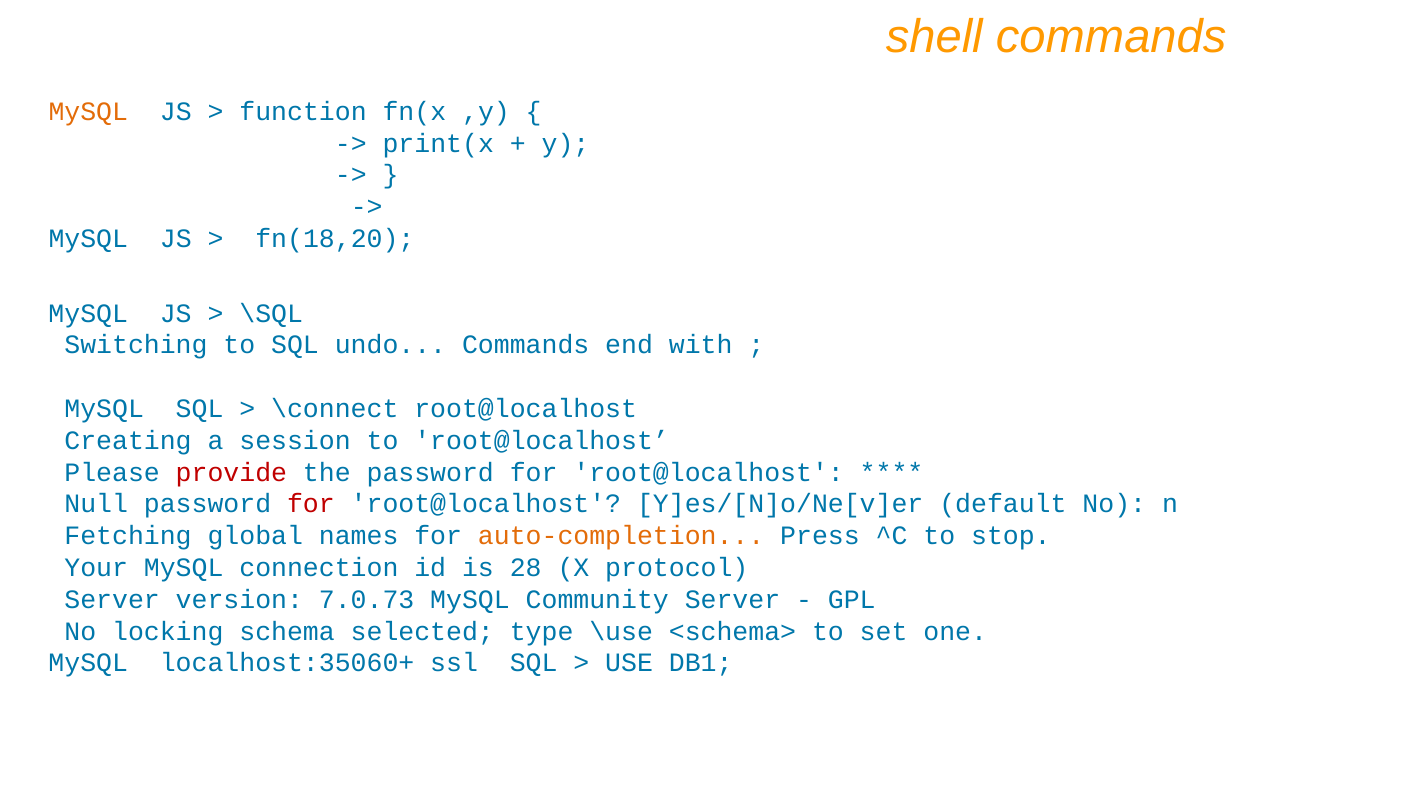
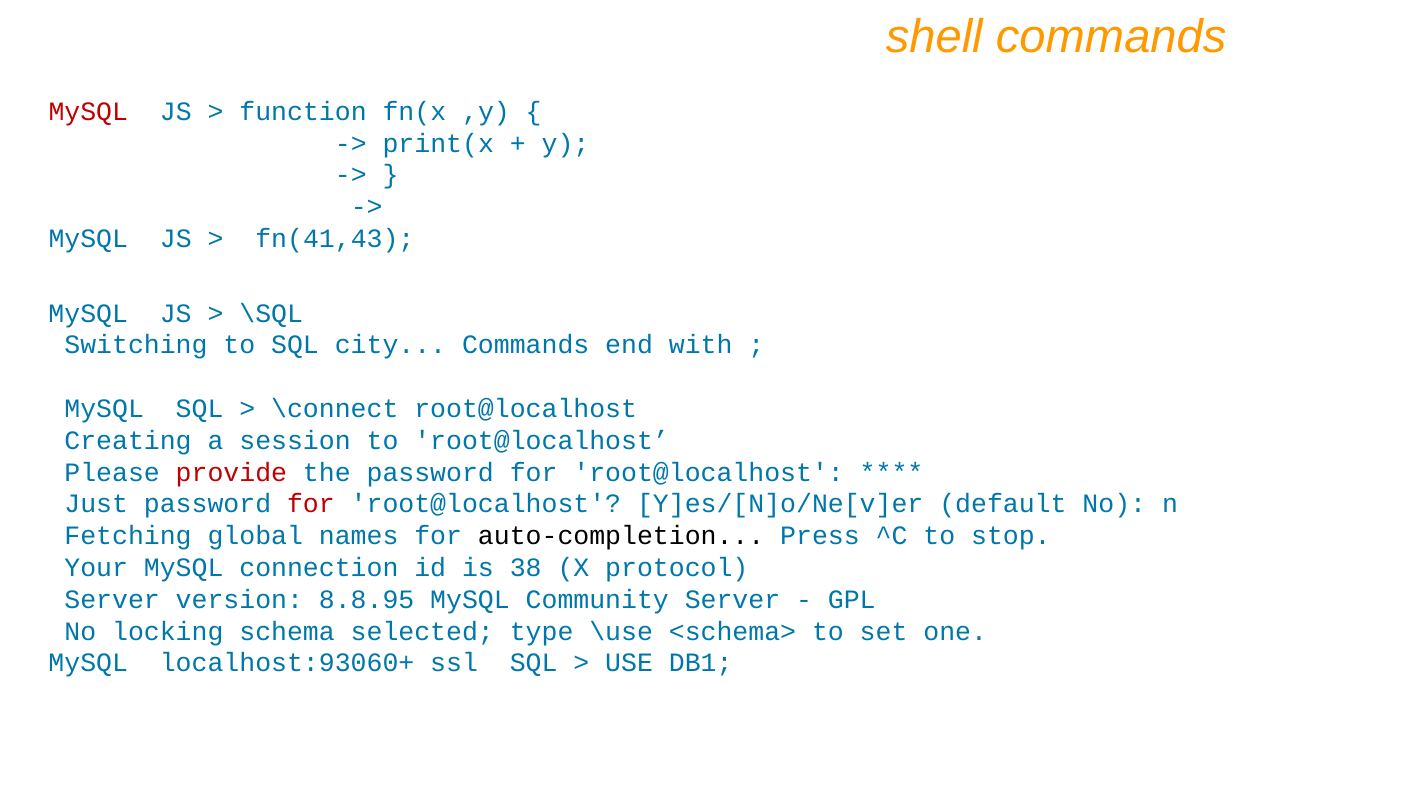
MySQL at (88, 112) colour: orange -> red
fn(18,20: fn(18,20 -> fn(41,43
undo: undo -> city
Null: Null -> Just
auto-completion colour: orange -> black
28: 28 -> 38
7.0.73: 7.0.73 -> 8.8.95
localhost:35060+: localhost:35060+ -> localhost:93060+
